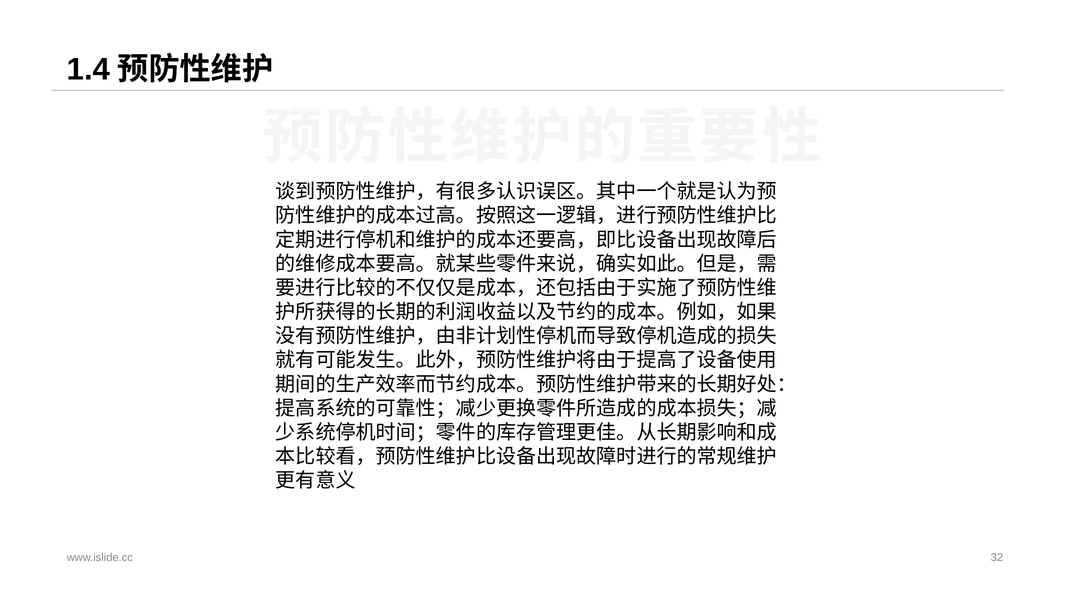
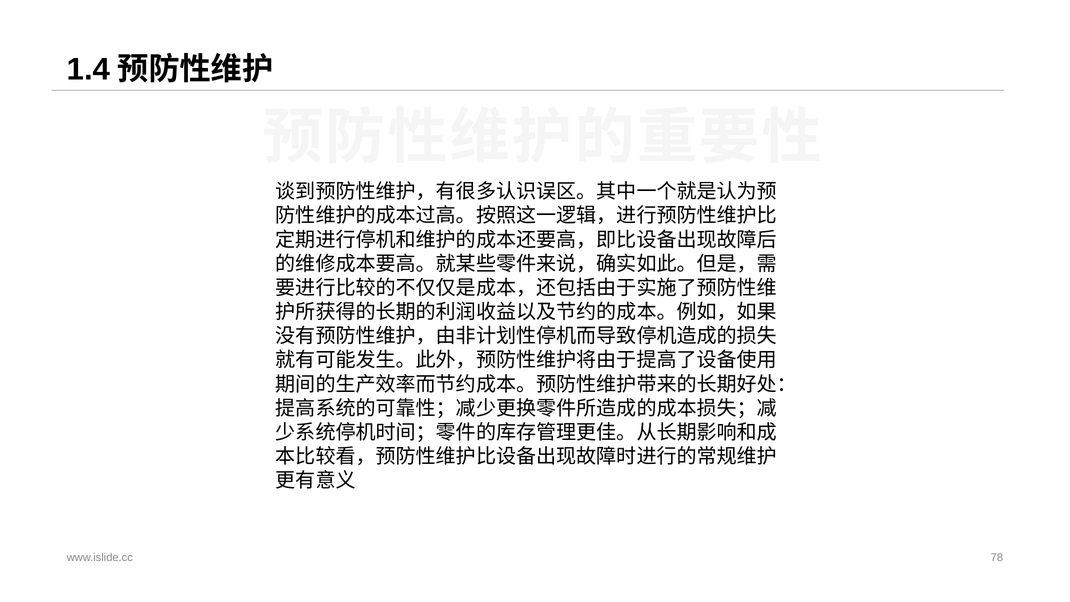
32: 32 -> 78
